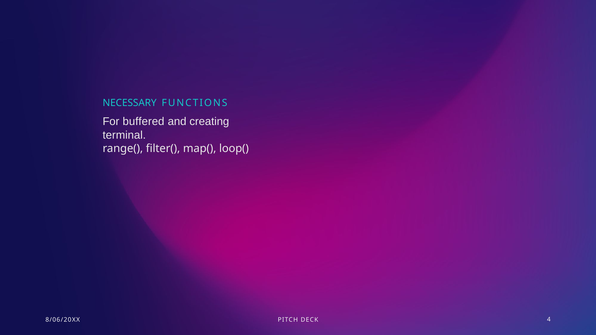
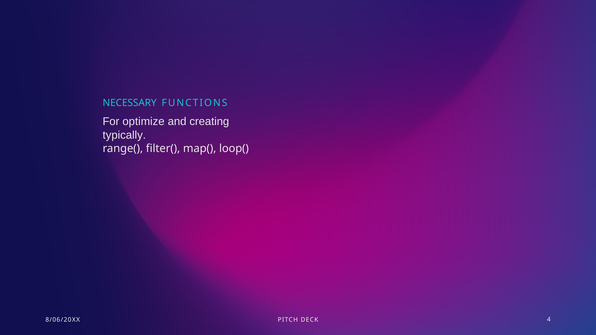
buffered: buffered -> optimize
terminal: terminal -> typically
